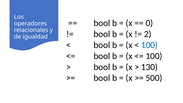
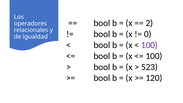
0: 0 -> 2
2: 2 -> 0
100 at (149, 45) colour: blue -> purple
130: 130 -> 523
500: 500 -> 120
